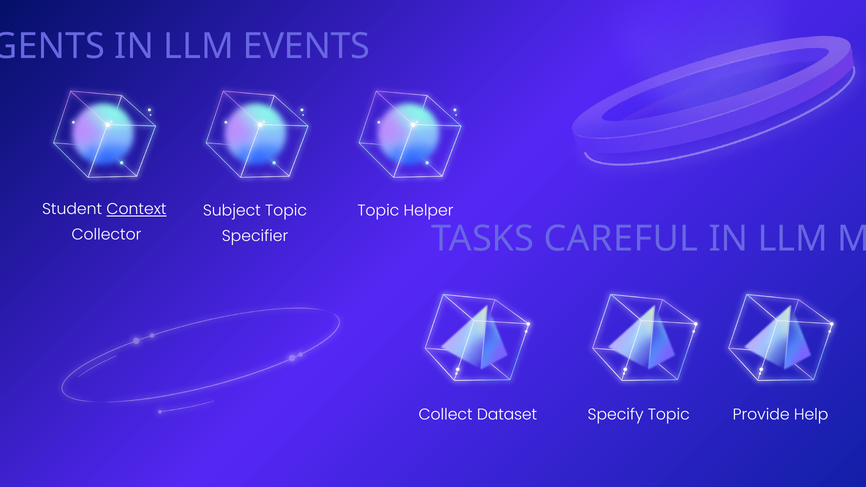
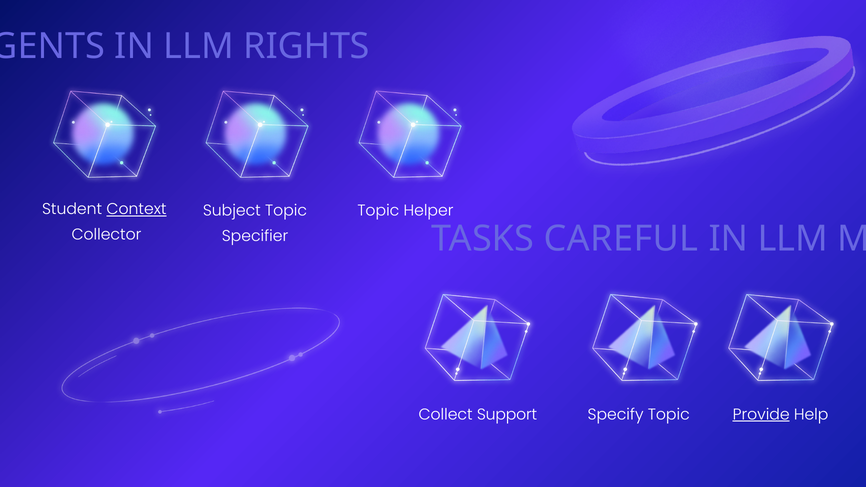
EVENTS: EVENTS -> RIGHTS
Dataset: Dataset -> Support
Provide underline: none -> present
